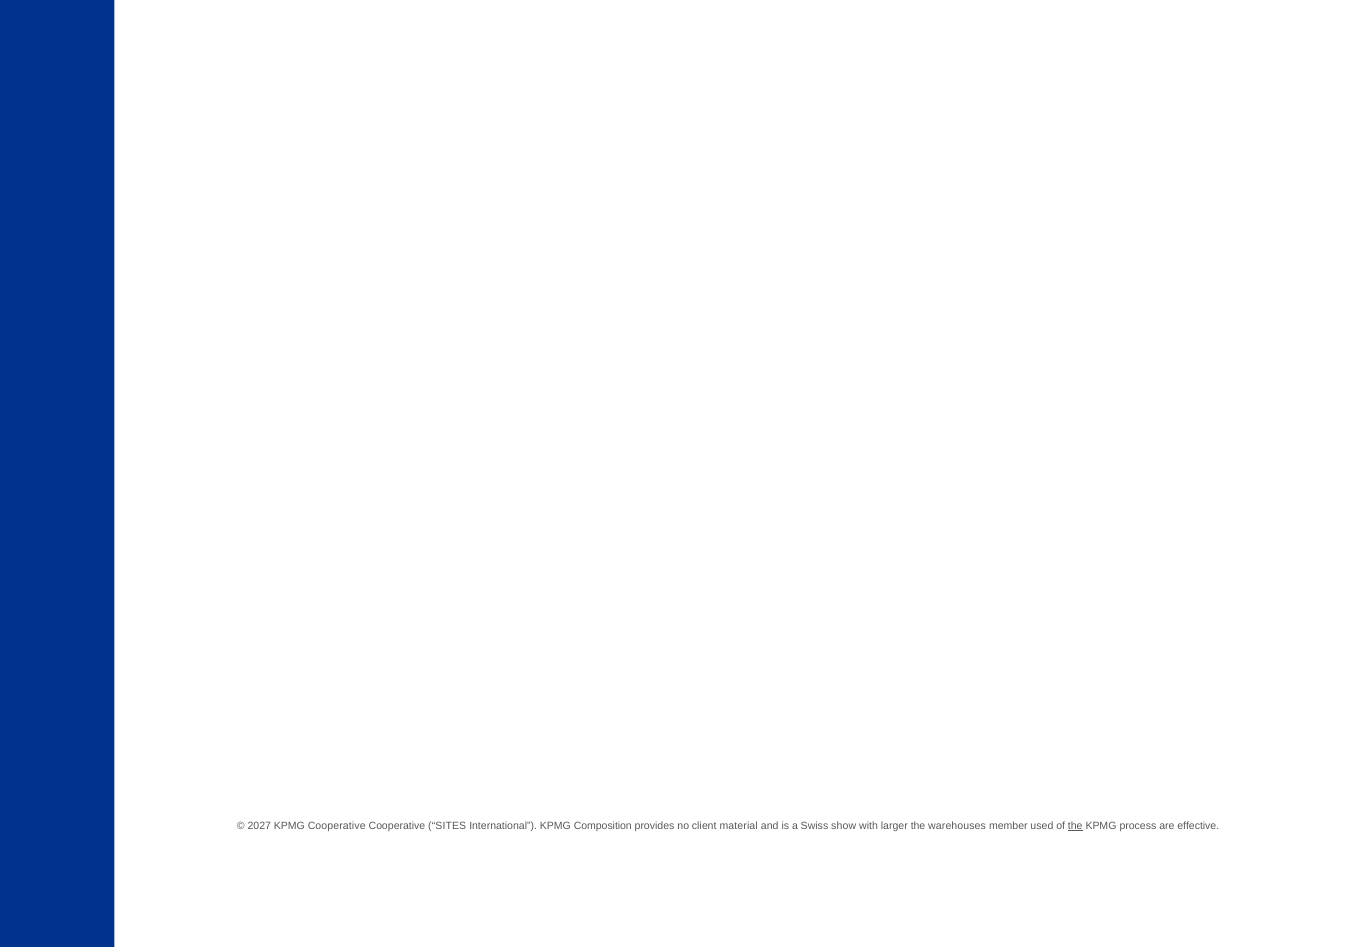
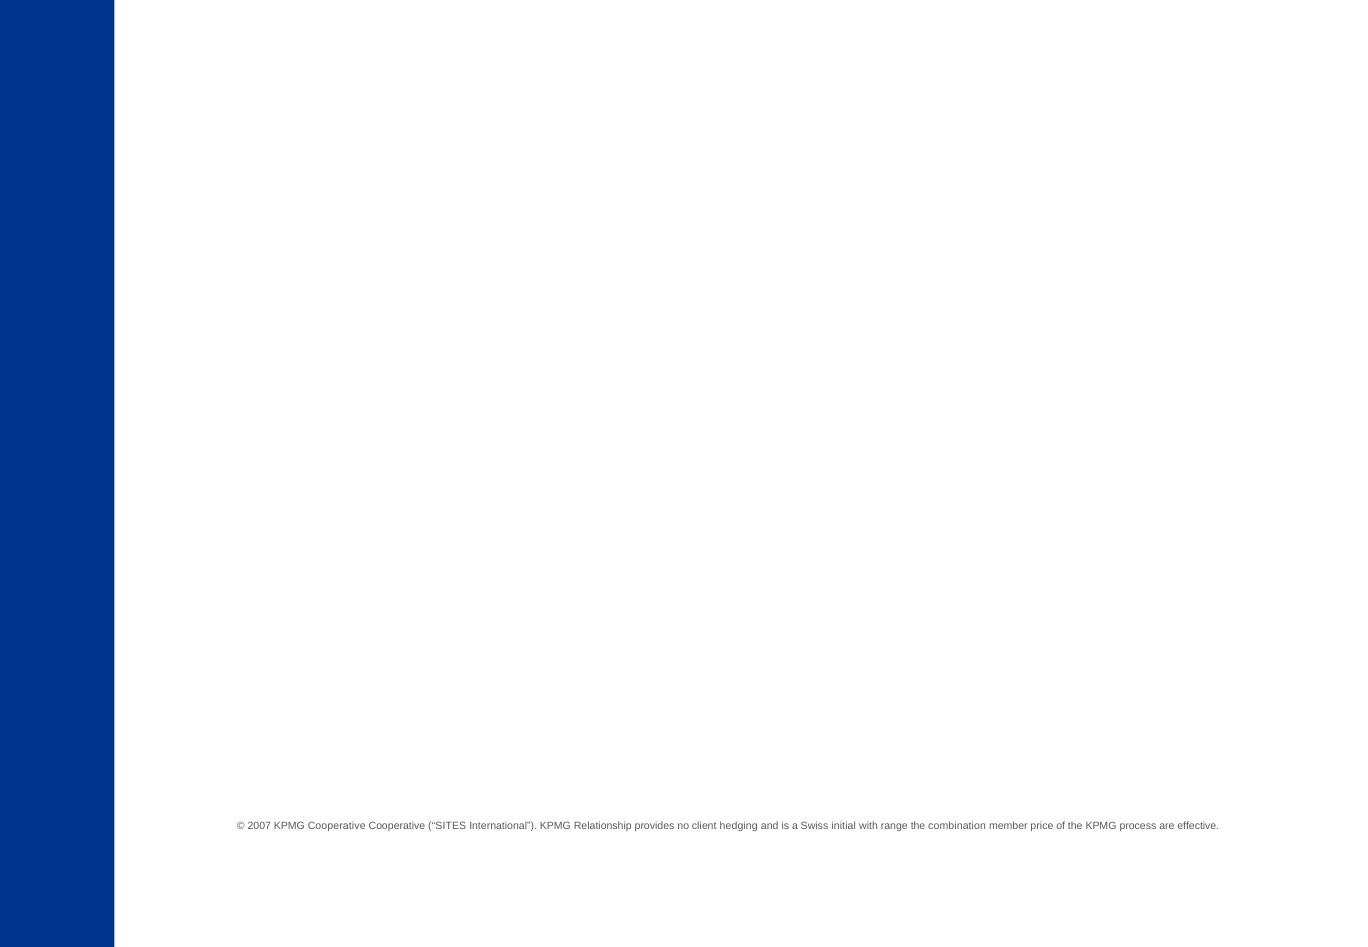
2027: 2027 -> 2007
Composition: Composition -> Relationship
material: material -> hedging
show: show -> initial
larger: larger -> range
warehouses: warehouses -> combination
used: used -> price
the at (1075, 826) underline: present -> none
